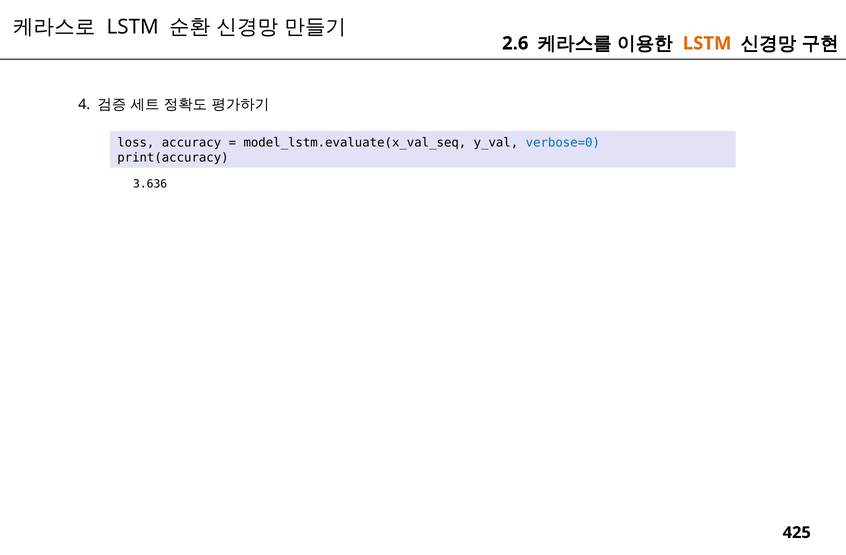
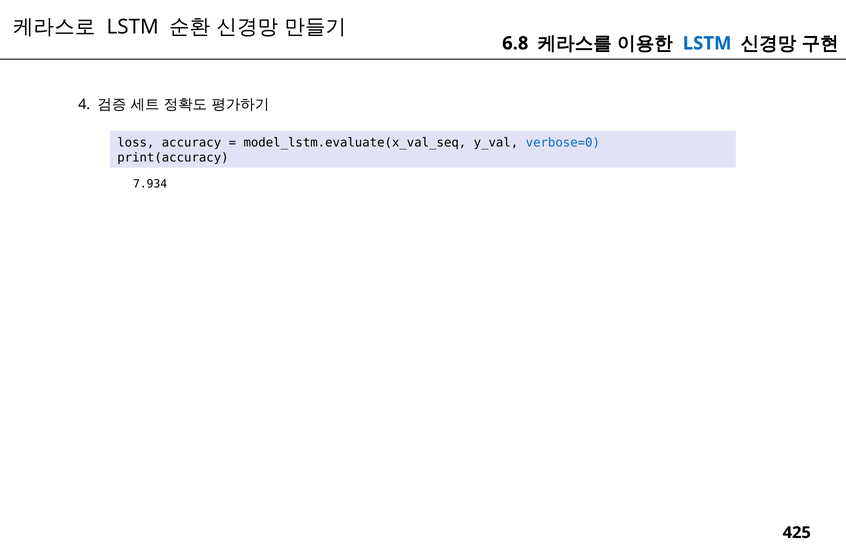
2.6: 2.6 -> 6.8
LSTM at (707, 43) colour: orange -> blue
3.636: 3.636 -> 7.934
